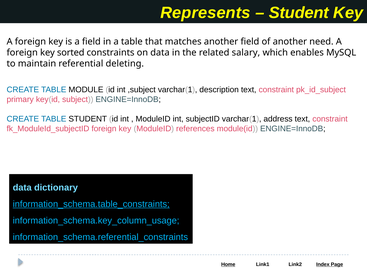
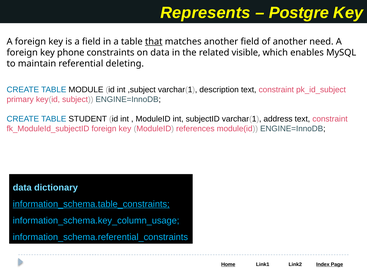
Student at (299, 13): Student -> Postgre
that underline: none -> present
sorted: sorted -> phone
salary: salary -> visible
